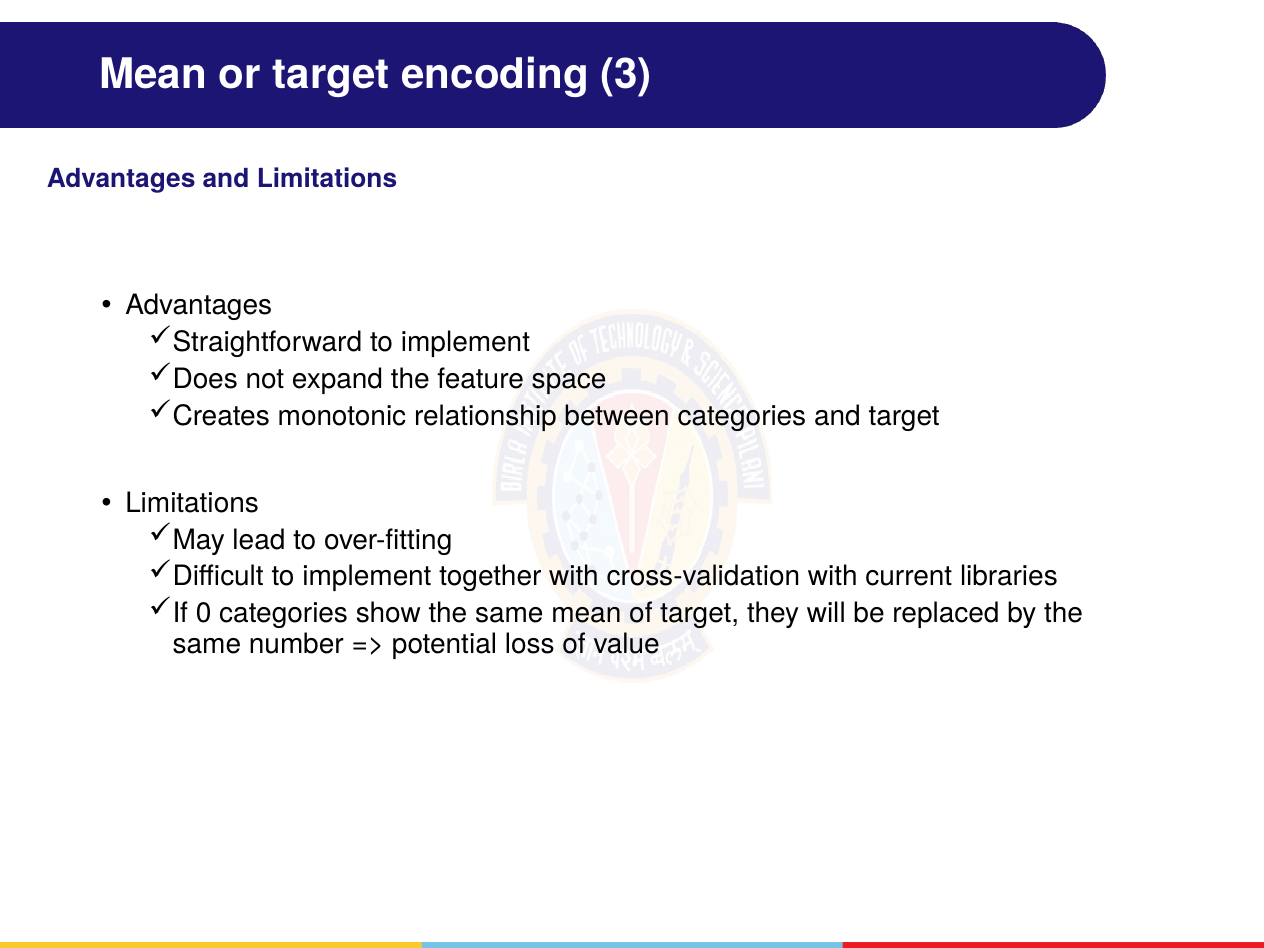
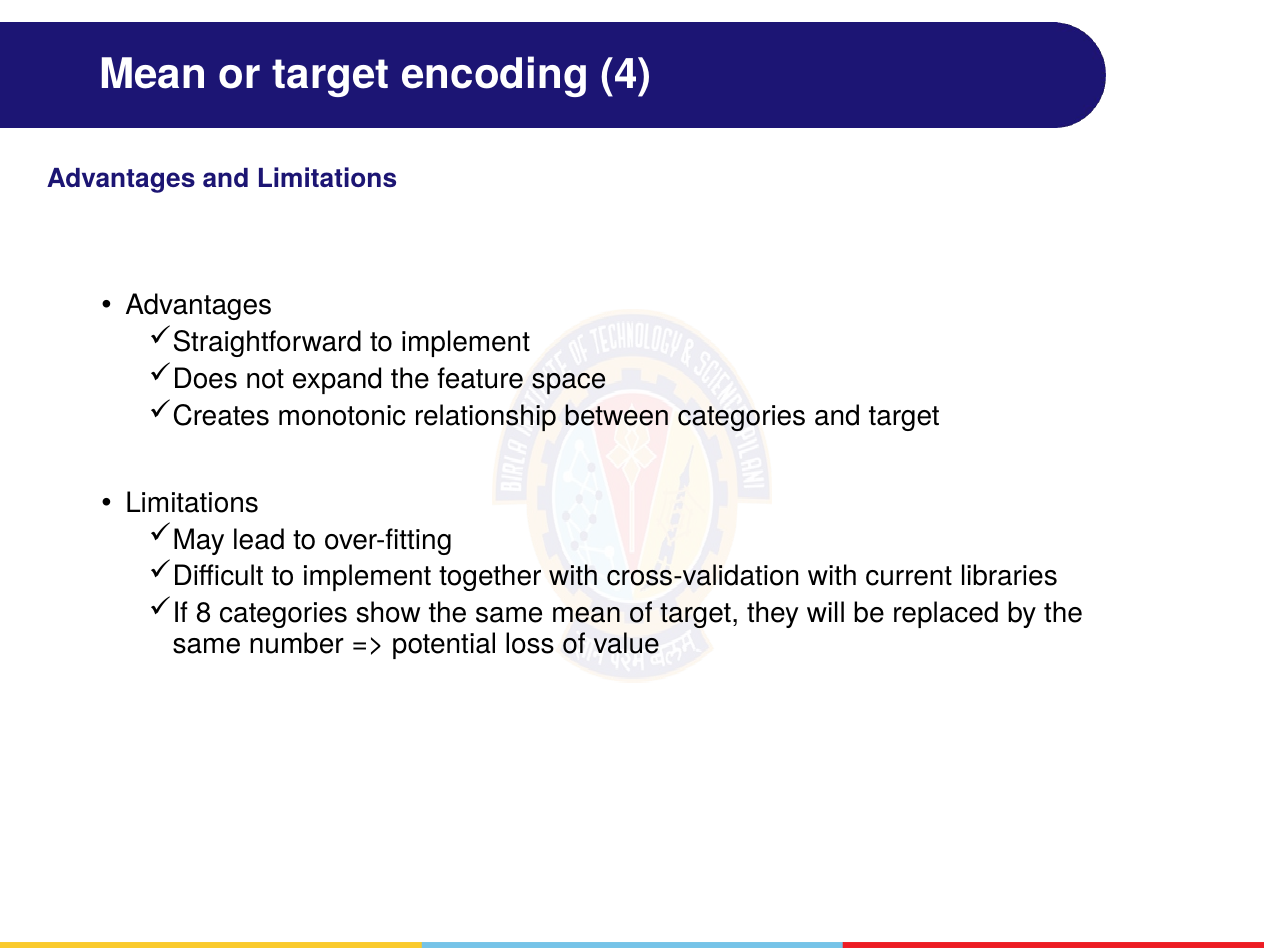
3: 3 -> 4
0: 0 -> 8
